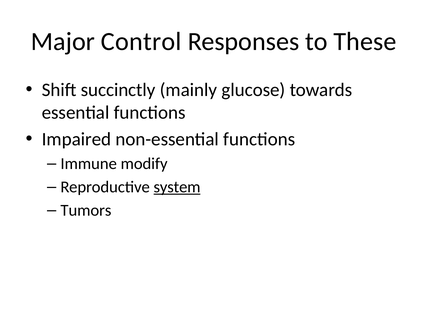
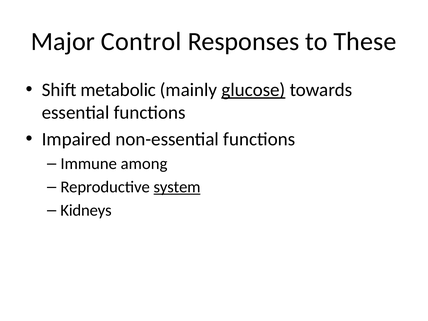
succinctly: succinctly -> metabolic
glucose underline: none -> present
modify: modify -> among
Tumors: Tumors -> Kidneys
